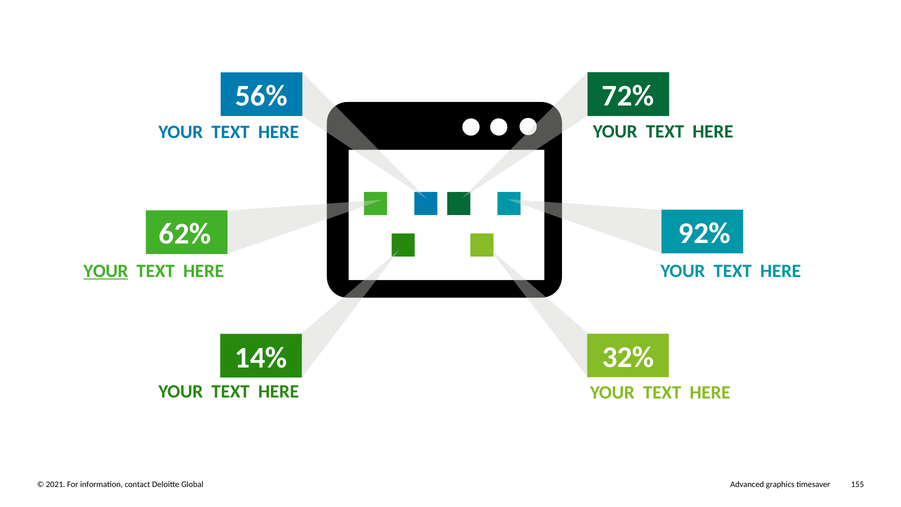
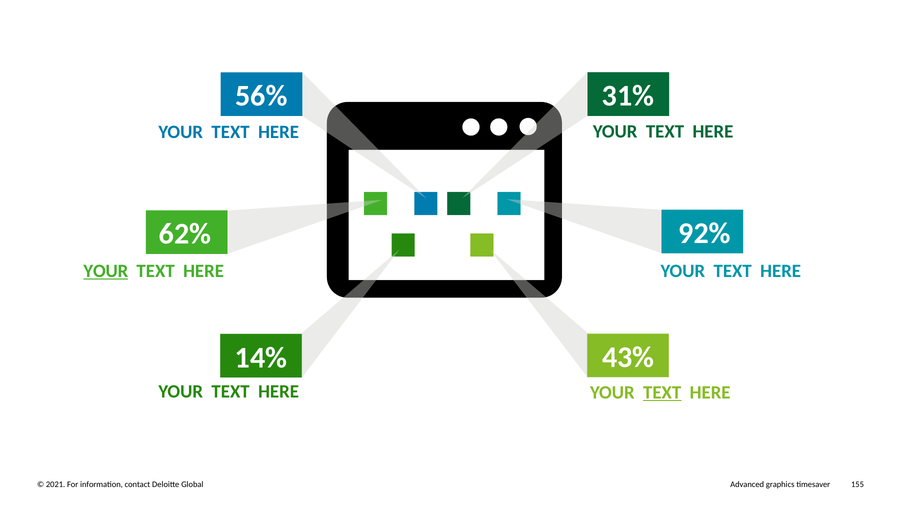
72%: 72% -> 31%
32%: 32% -> 43%
TEXT at (662, 392) underline: none -> present
